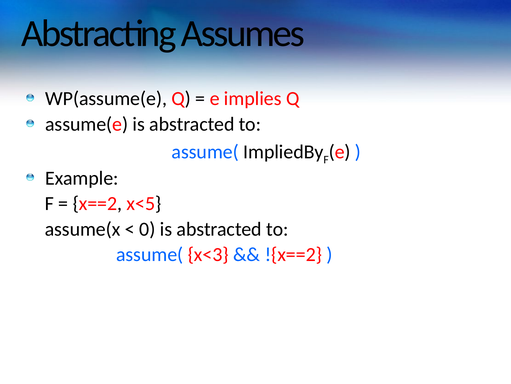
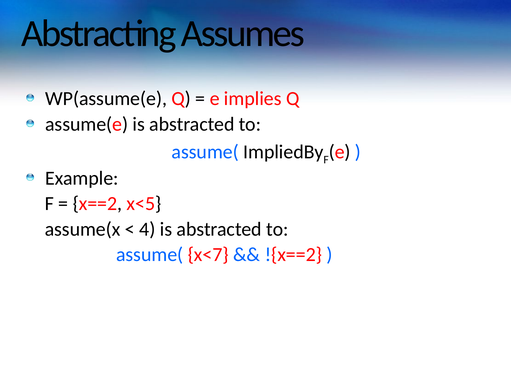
0: 0 -> 4
x<3: x<3 -> x<7
